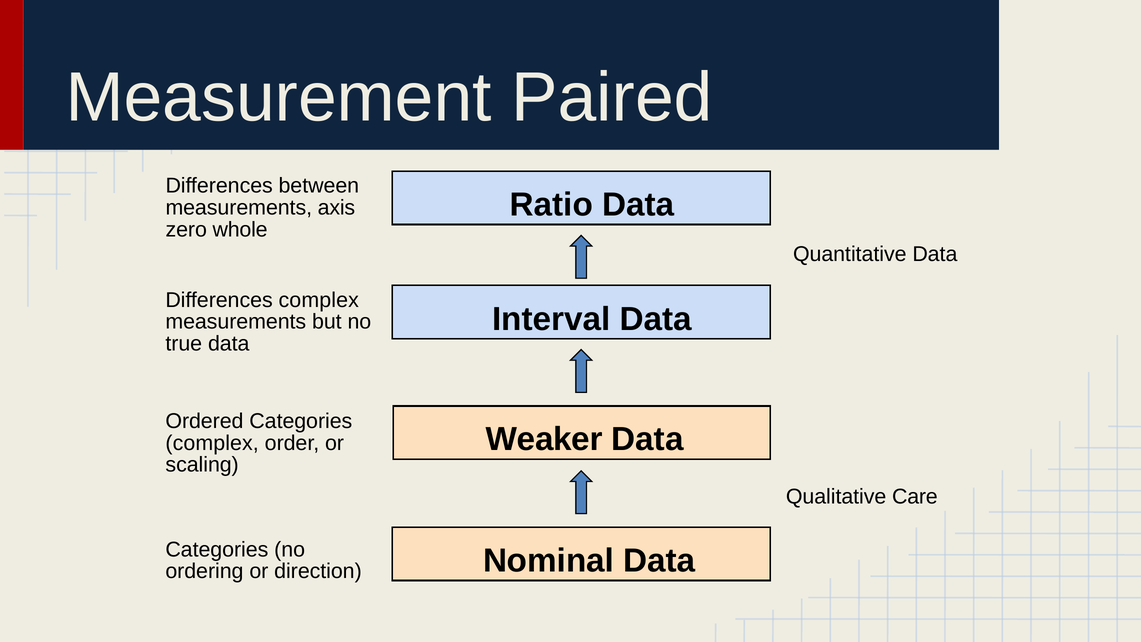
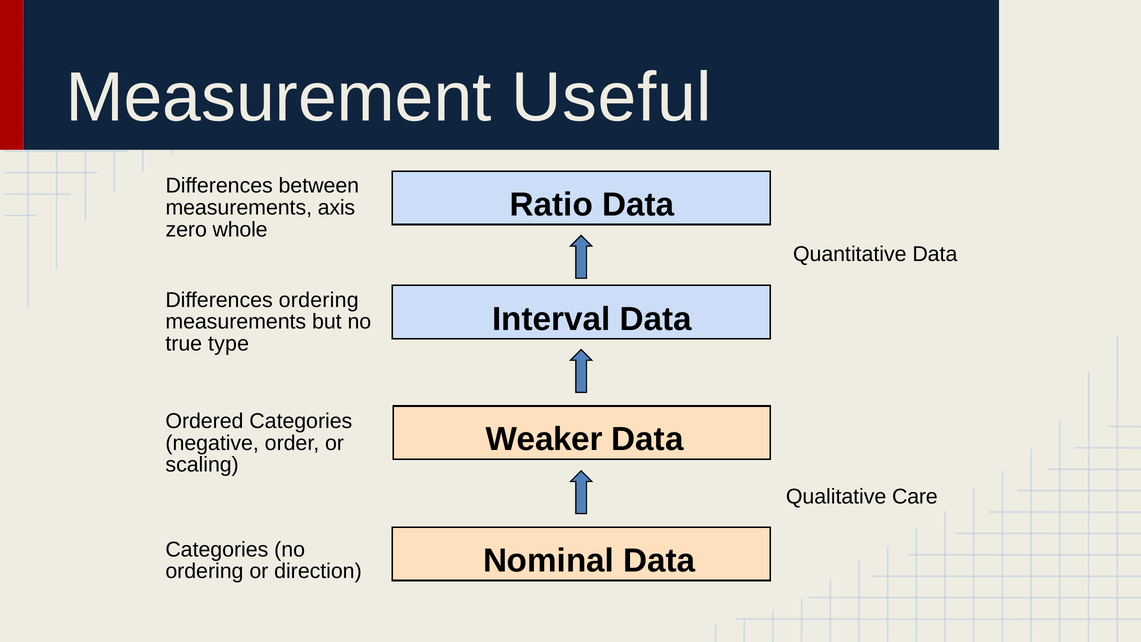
Paired: Paired -> Useful
Differences complex: complex -> ordering
true data: data -> type
complex at (212, 443): complex -> negative
